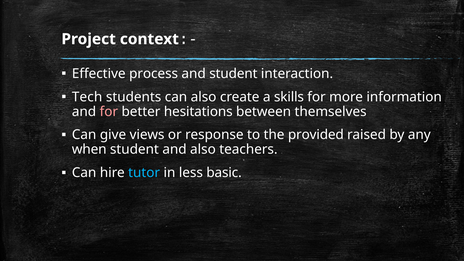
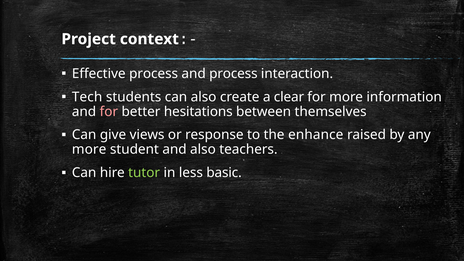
and student: student -> process
skills: skills -> clear
provided: provided -> enhance
when at (89, 149): when -> more
tutor colour: light blue -> light green
